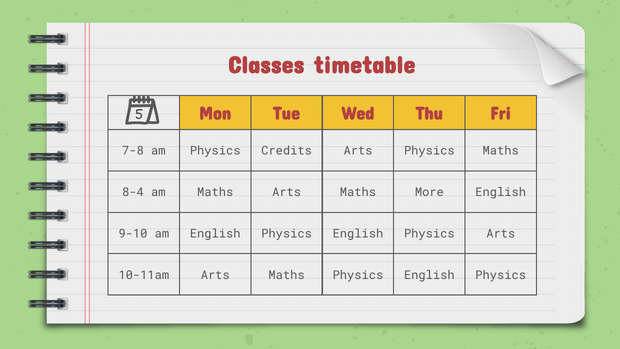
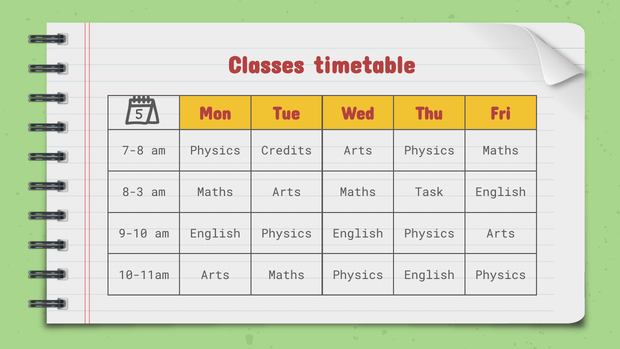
8-4: 8-4 -> 8-3
More: More -> Task
